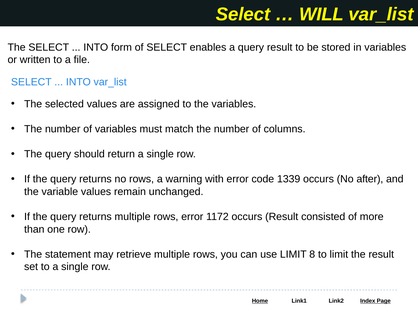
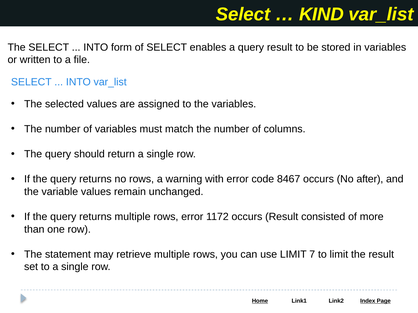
WILL: WILL -> KIND
1339: 1339 -> 8467
8: 8 -> 7
